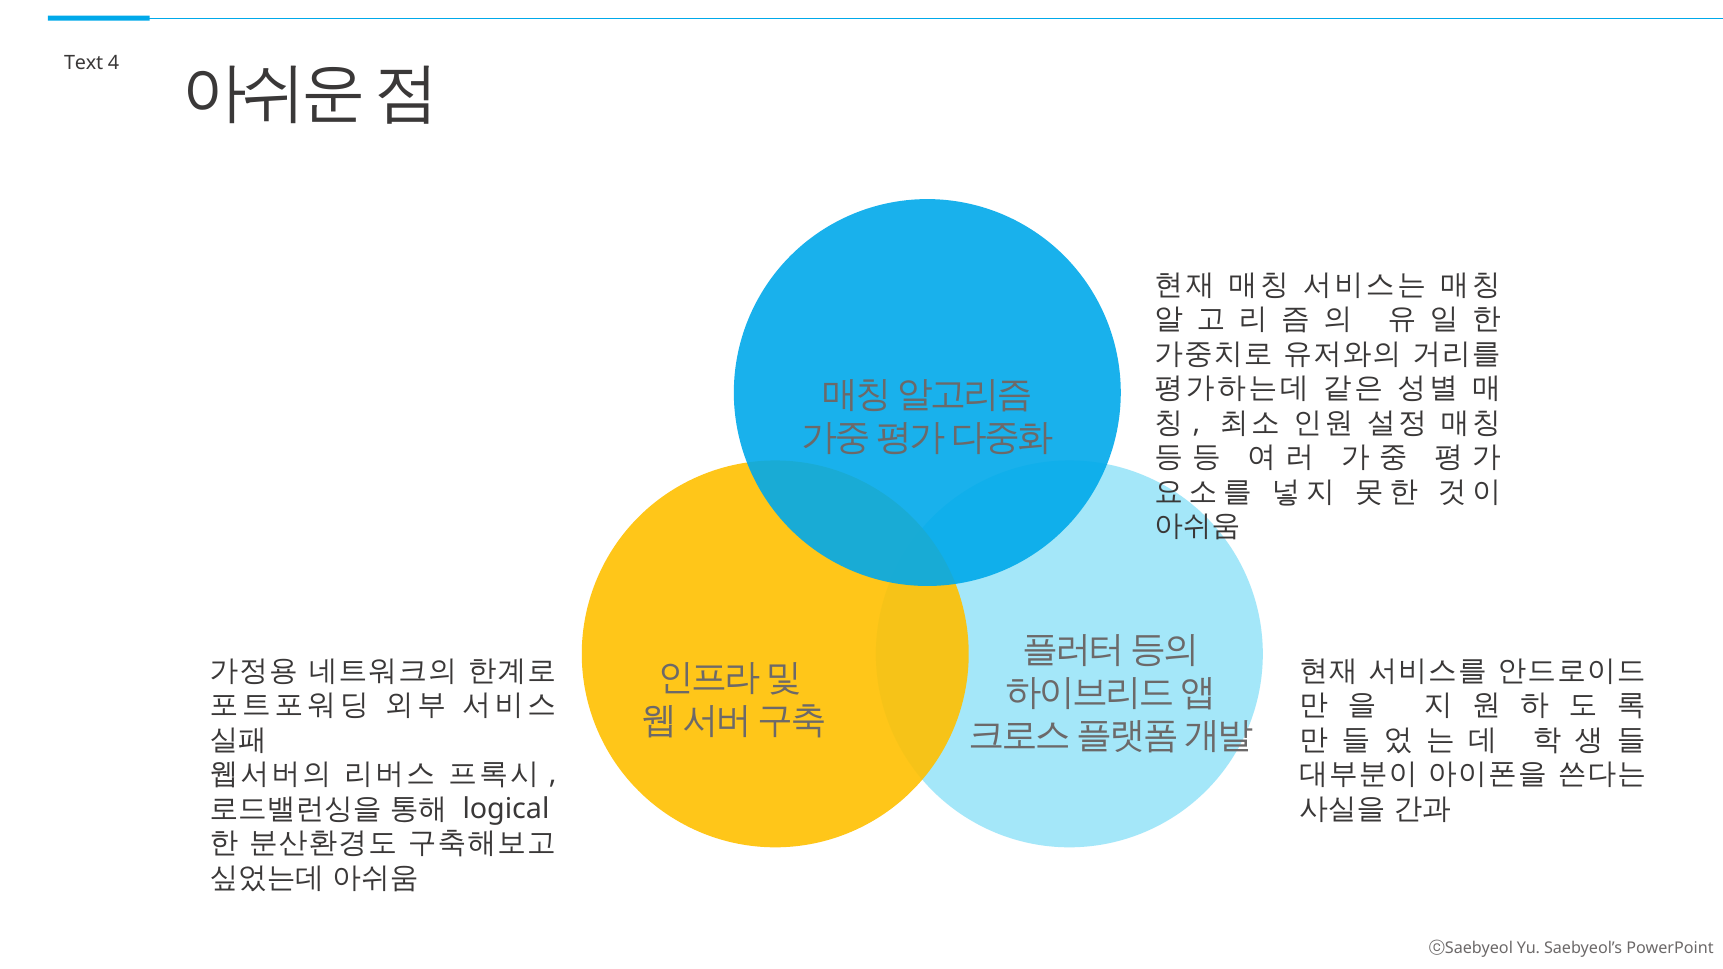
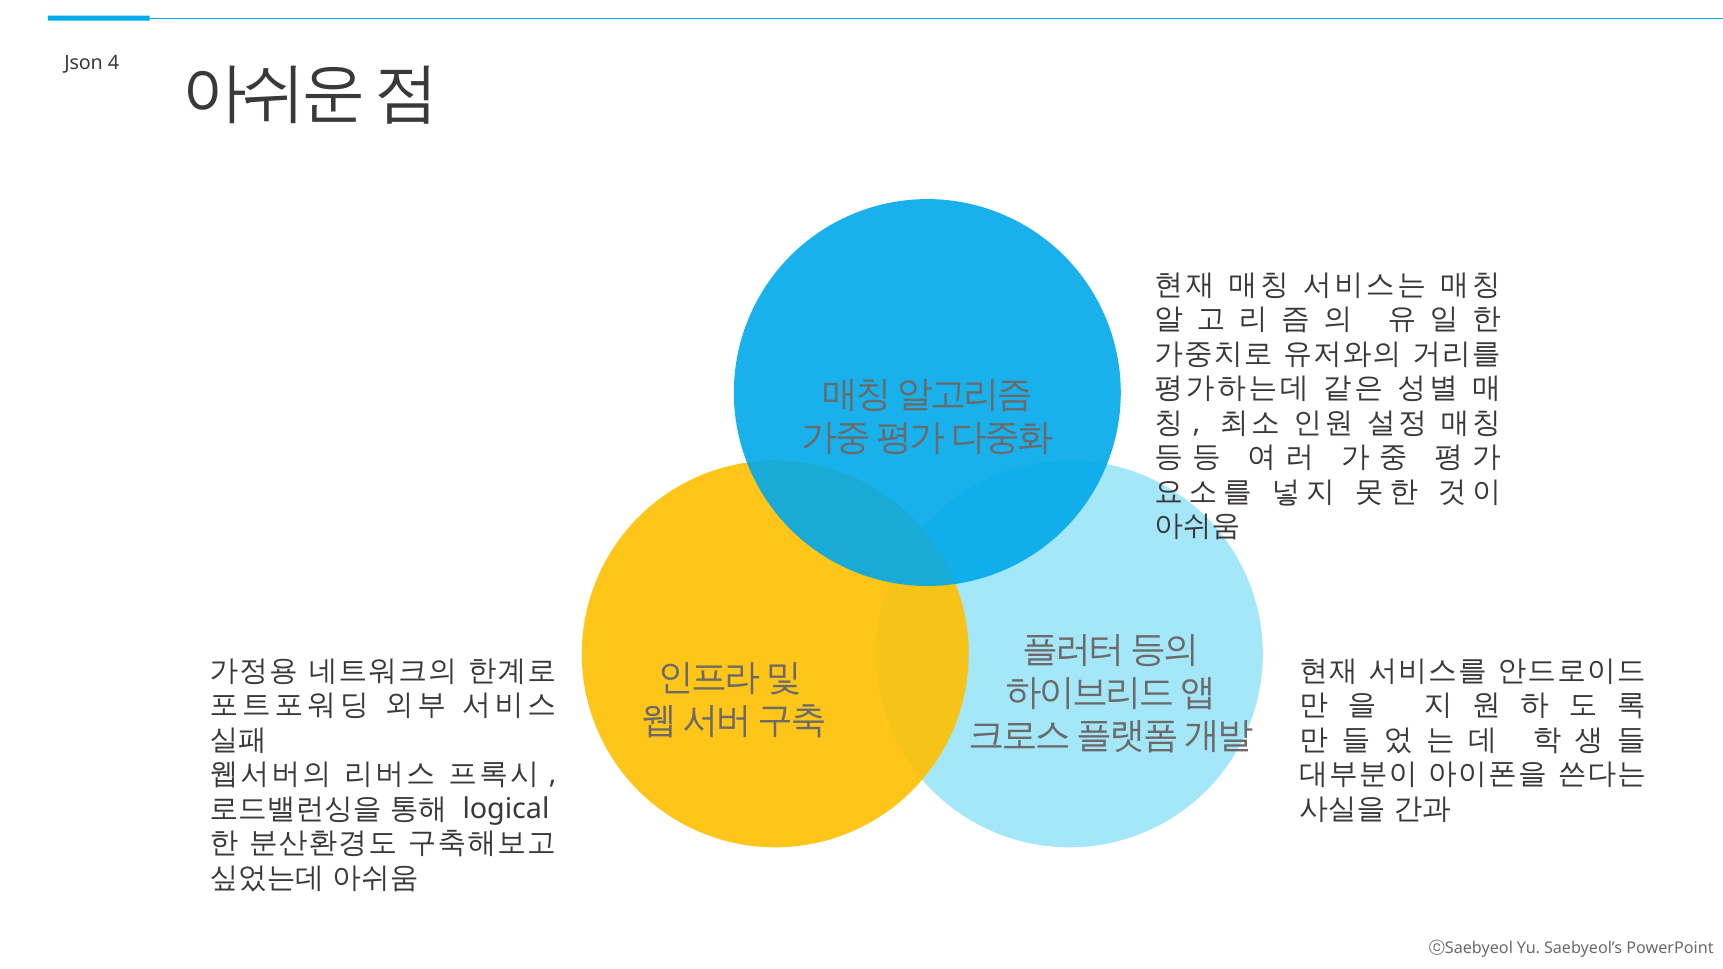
Text: Text -> Json
